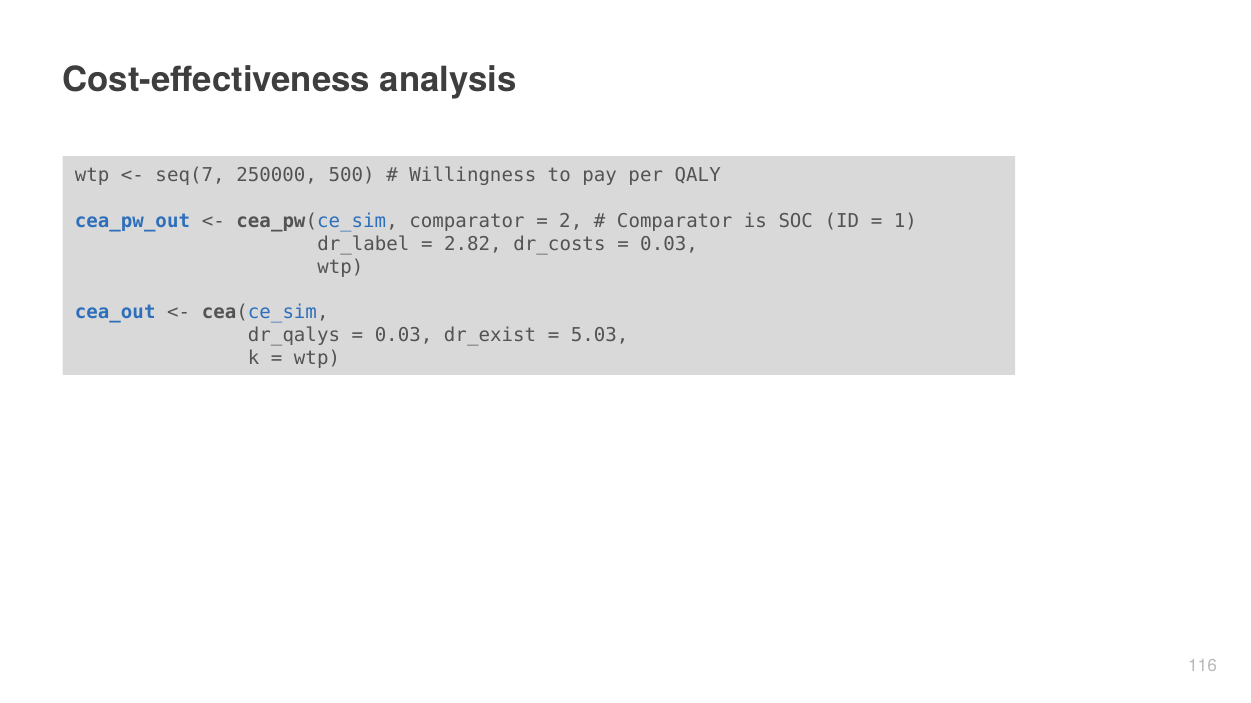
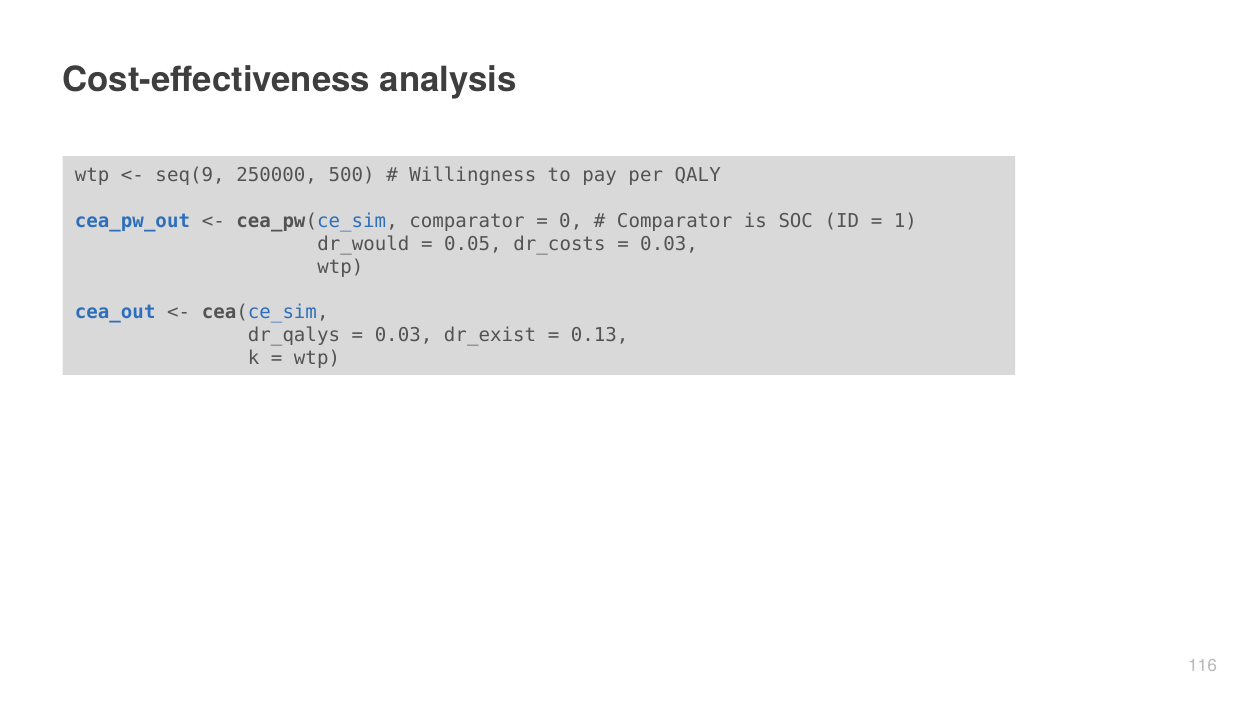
seq(7: seq(7 -> seq(9
2: 2 -> 0
dr_label: dr_label -> dr_would
2.82: 2.82 -> 0.05
5.03: 5.03 -> 0.13
